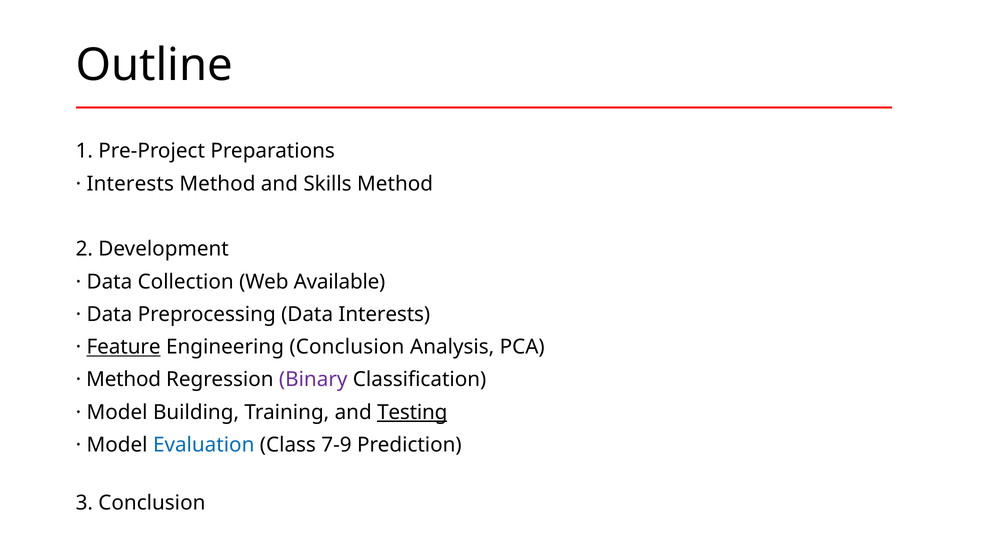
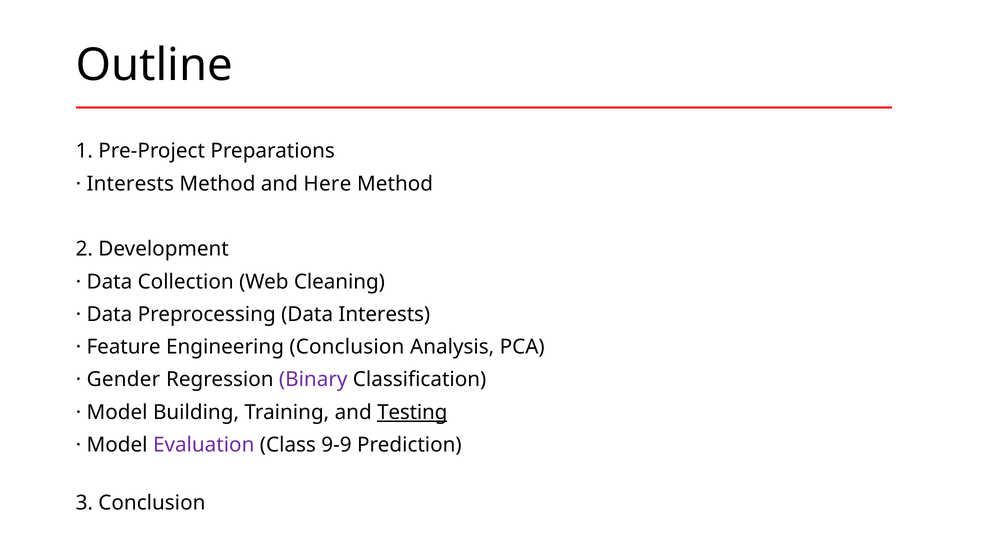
Skills: Skills -> Here
Available: Available -> Cleaning
Feature underline: present -> none
Method at (124, 380): Method -> Gender
Evaluation colour: blue -> purple
7-9: 7-9 -> 9-9
